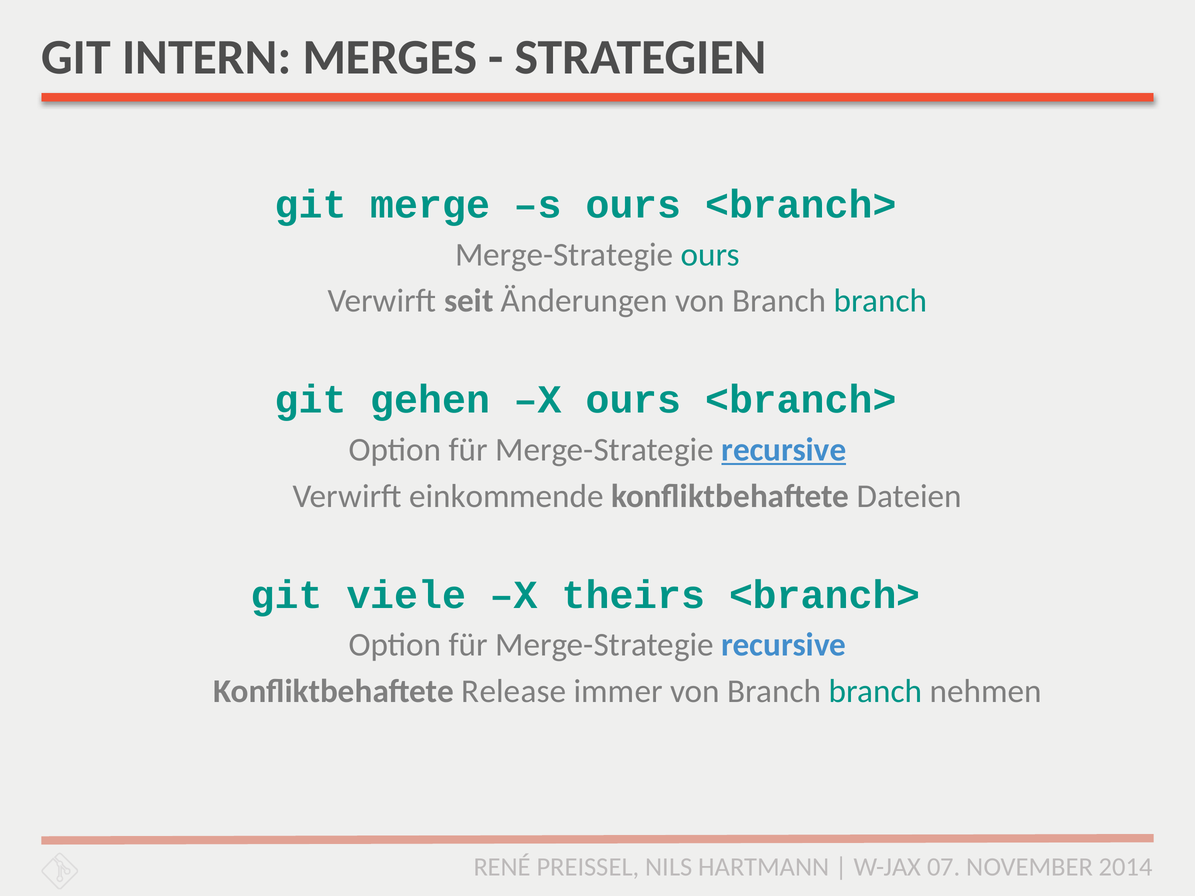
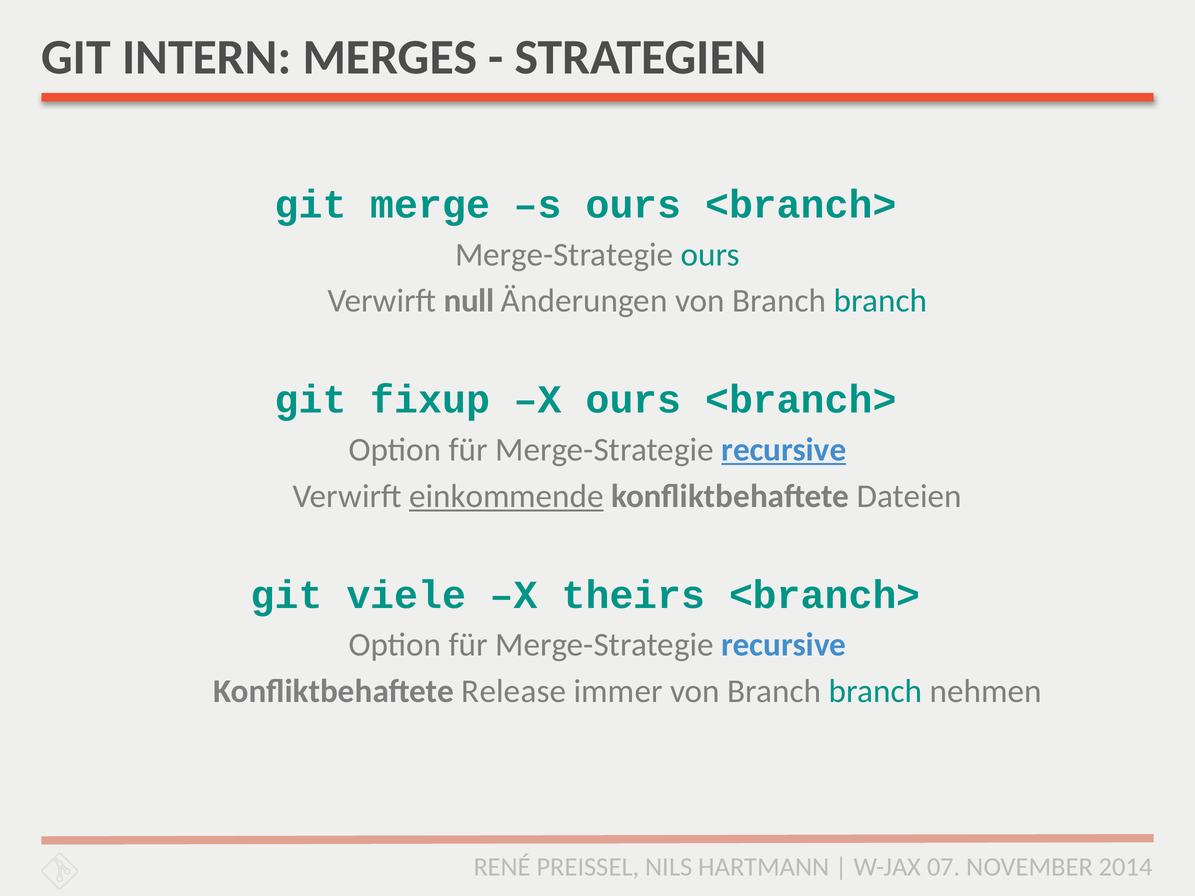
seit: seit -> null
gehen: gehen -> fixup
einkommende underline: none -> present
